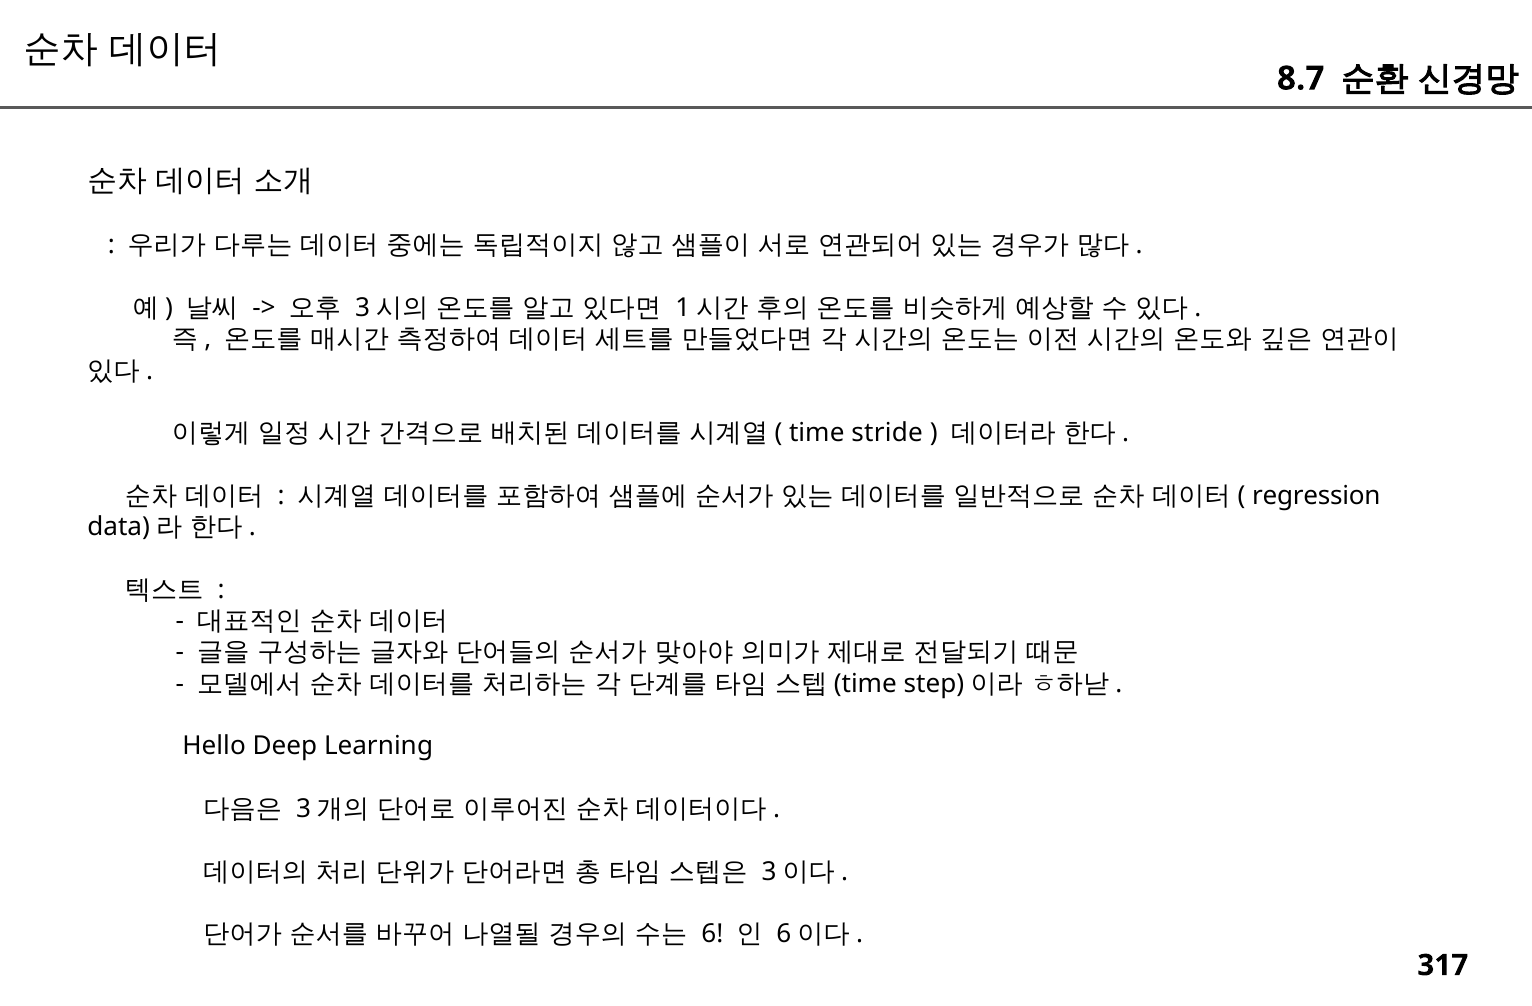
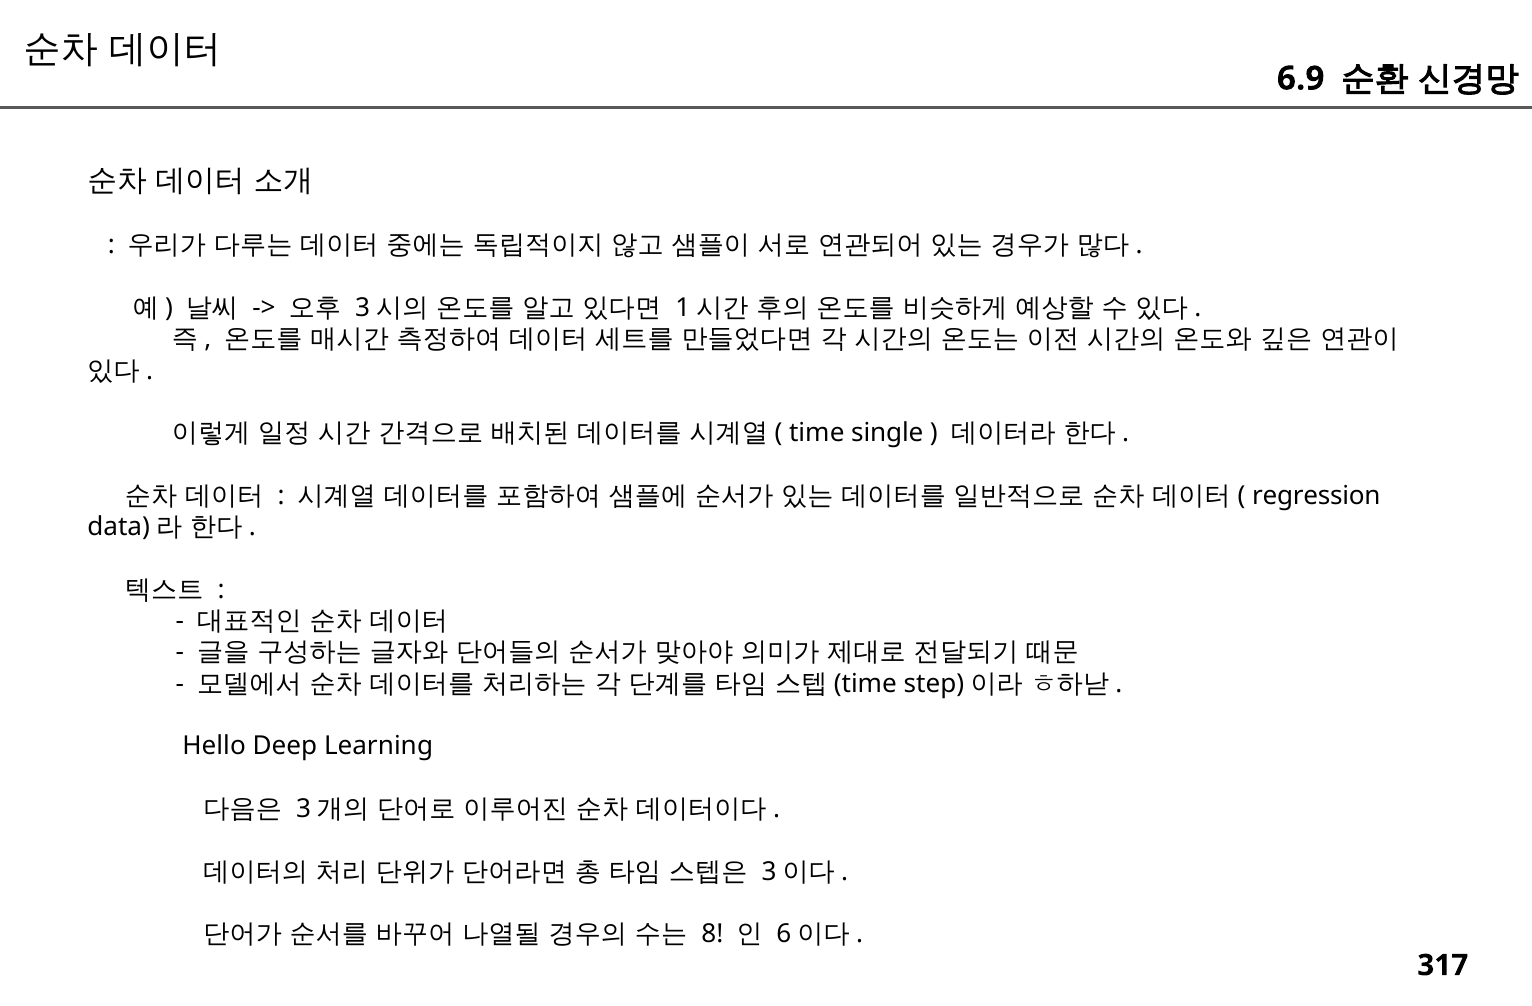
8.7: 8.7 -> 6.9
stride: stride -> single
6: 6 -> 8
